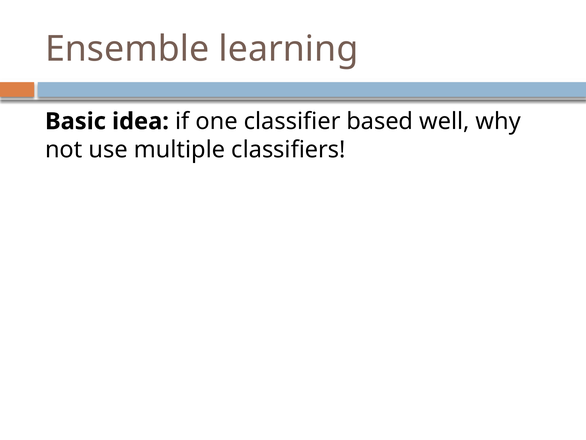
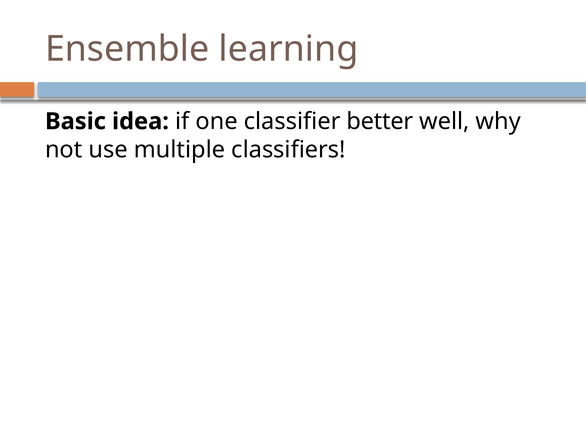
based: based -> better
